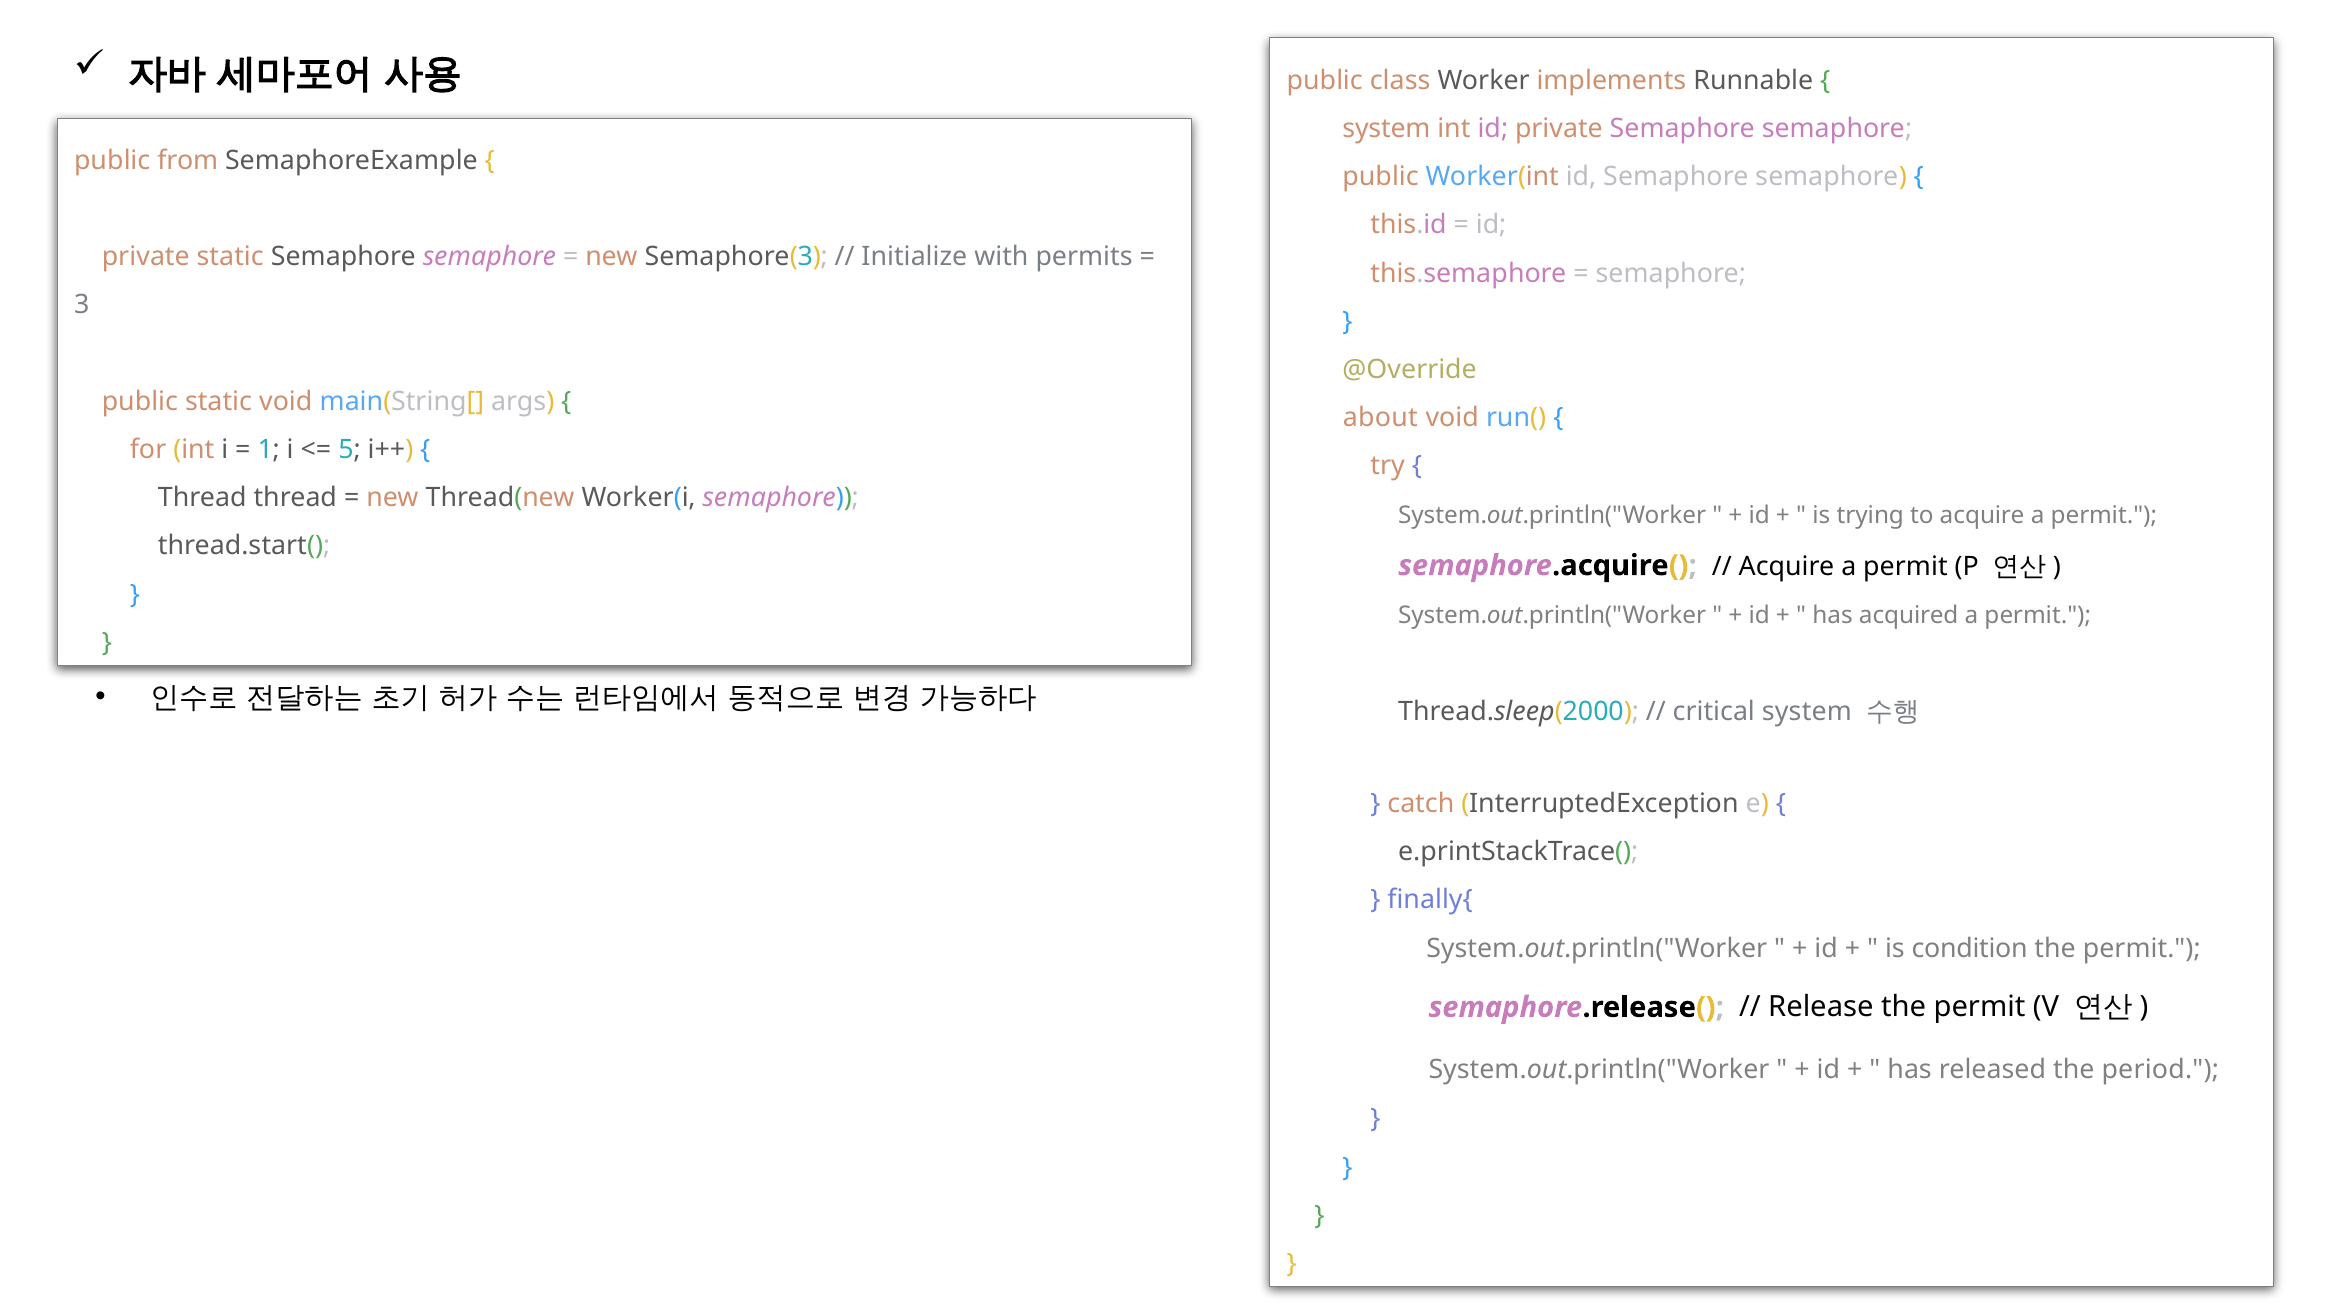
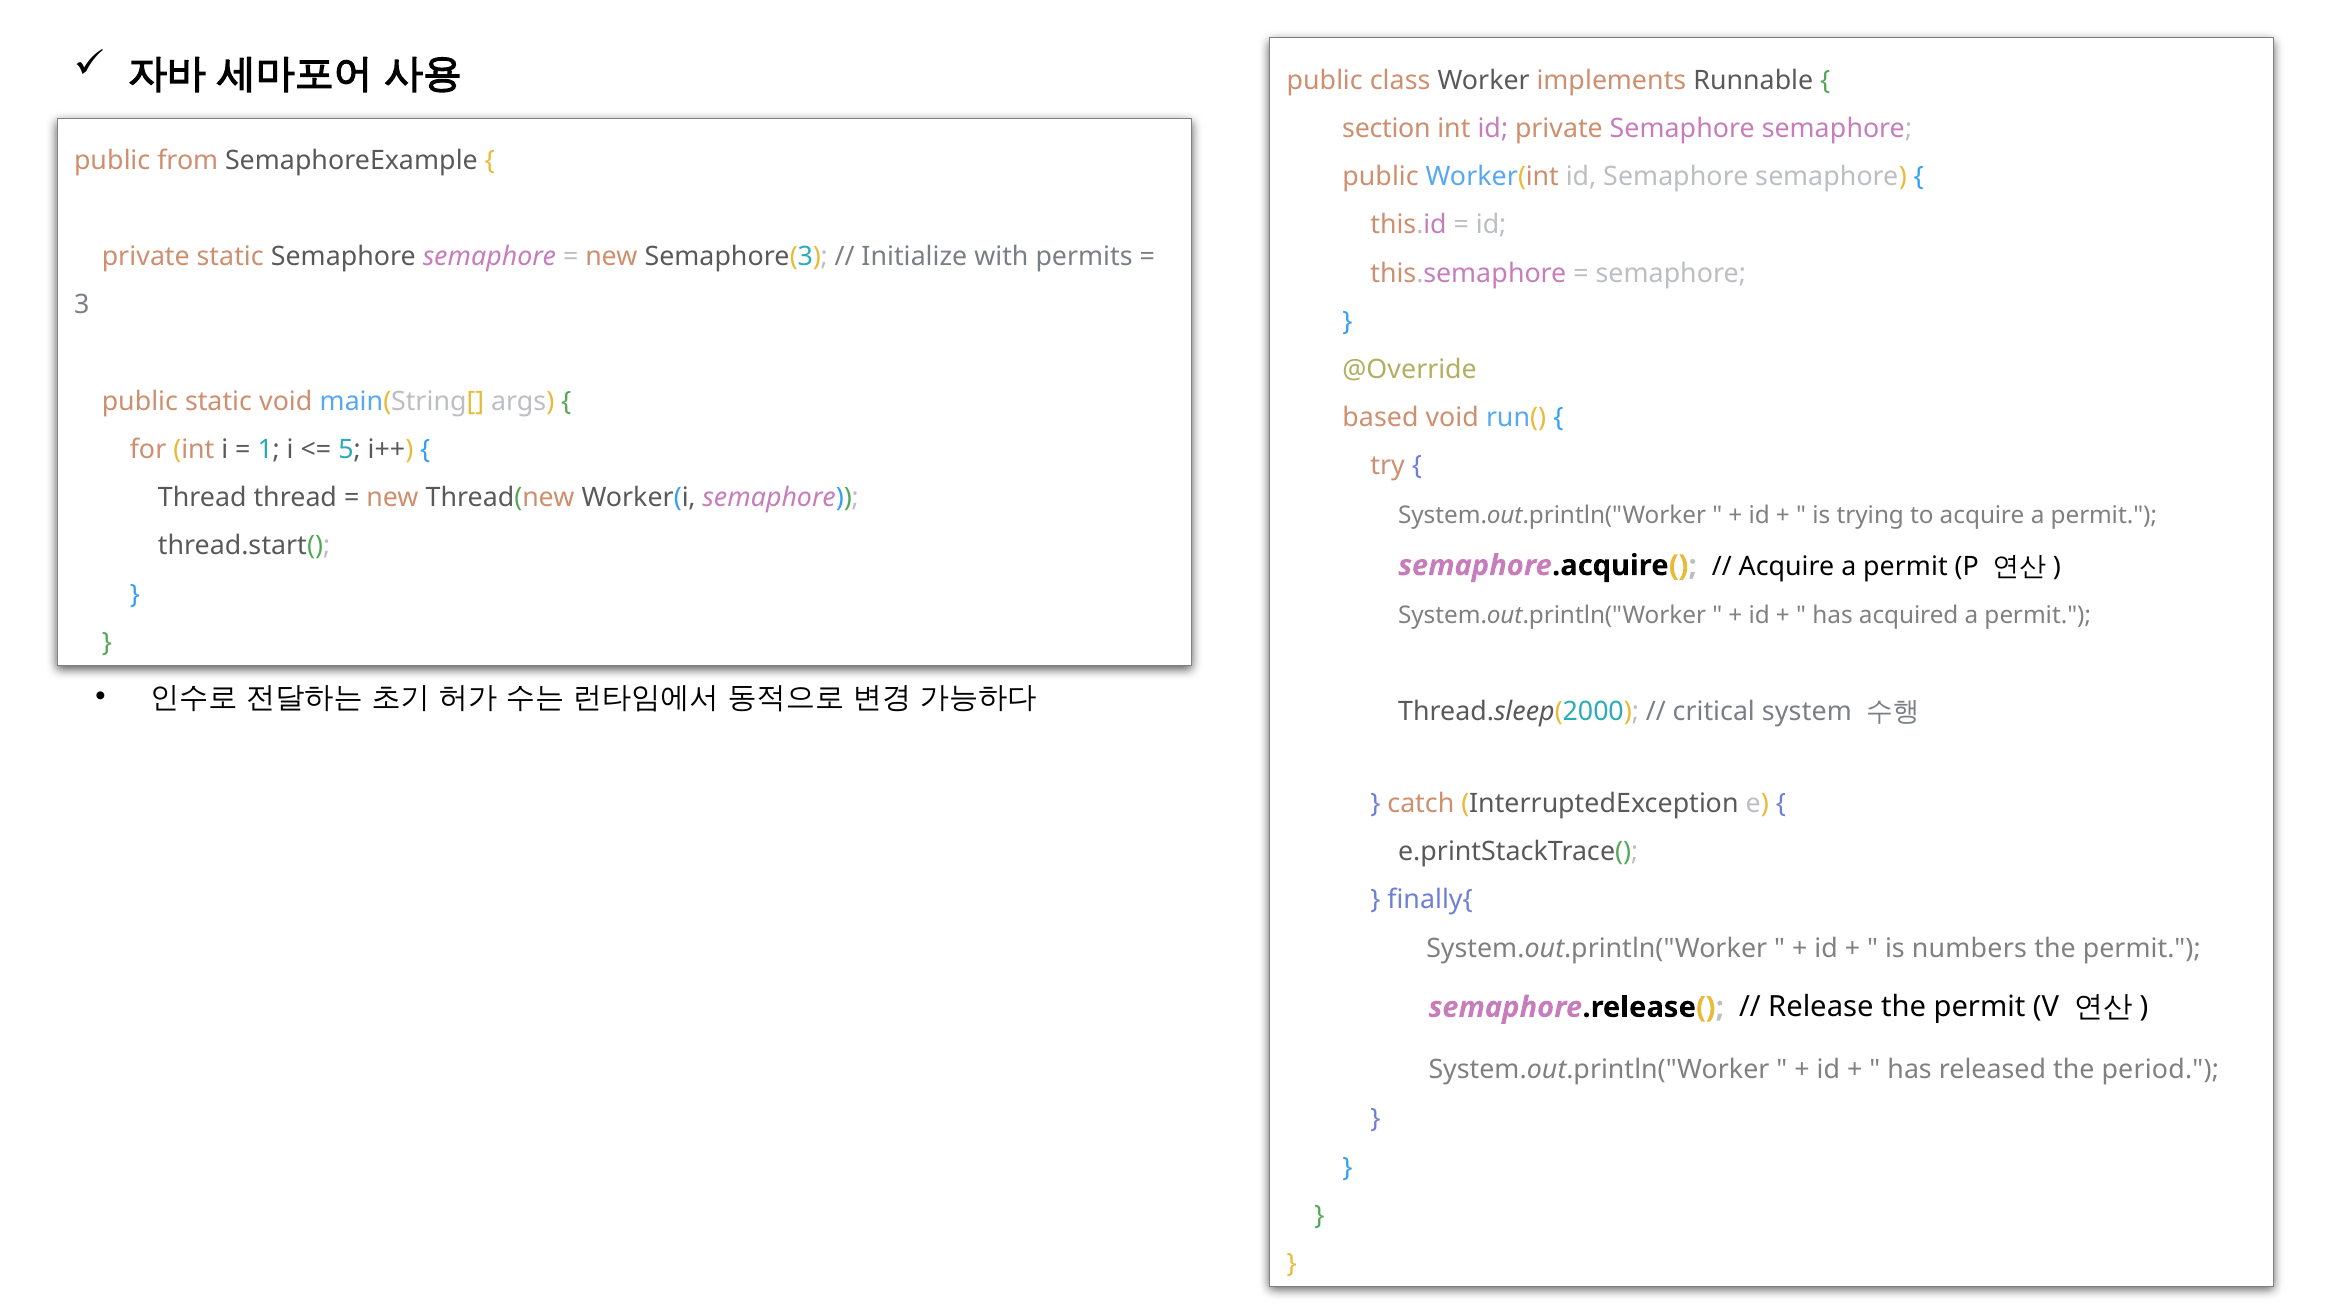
system at (1386, 129): system -> section
about: about -> based
condition: condition -> numbers
